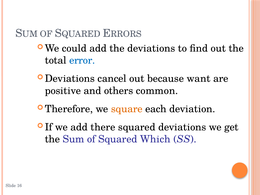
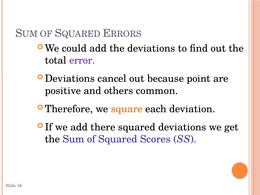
error colour: blue -> purple
want: want -> point
Which: Which -> Scores
